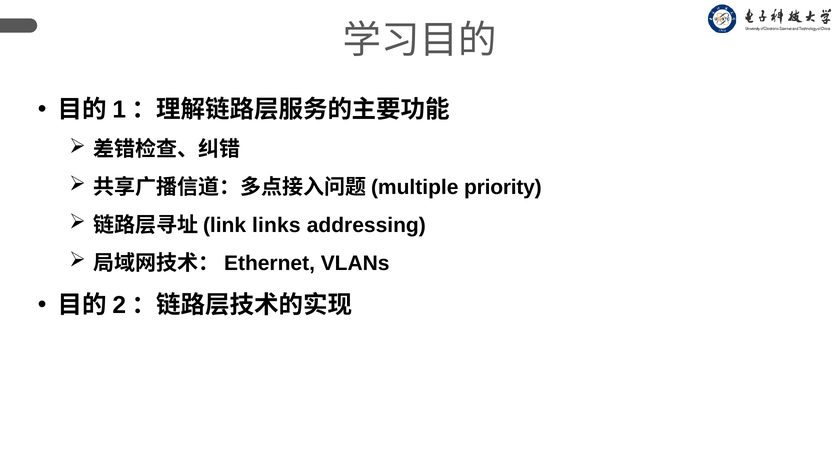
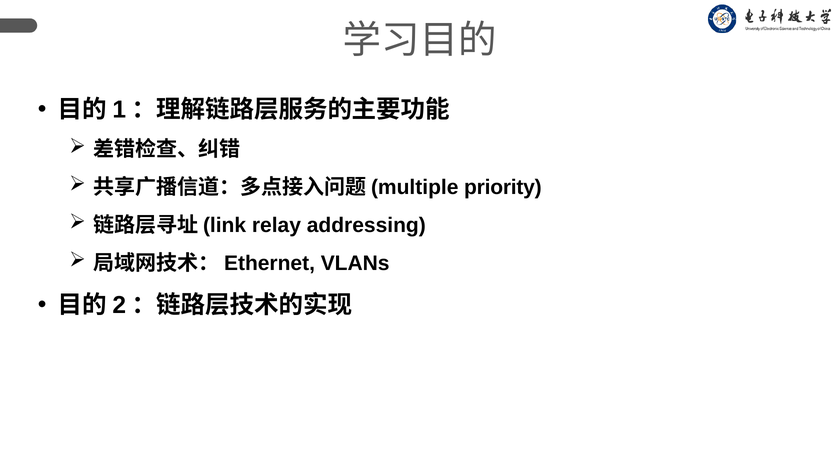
links: links -> relay
